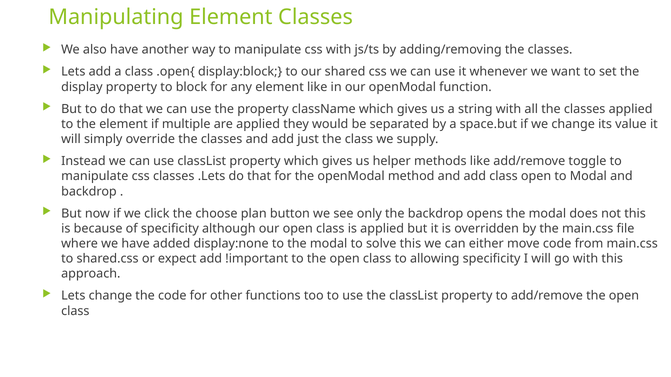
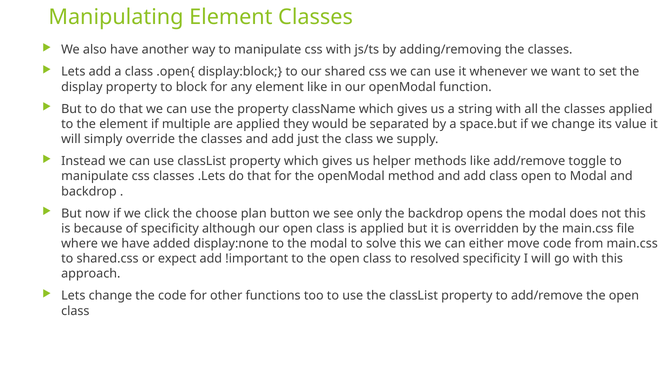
allowing: allowing -> resolved
